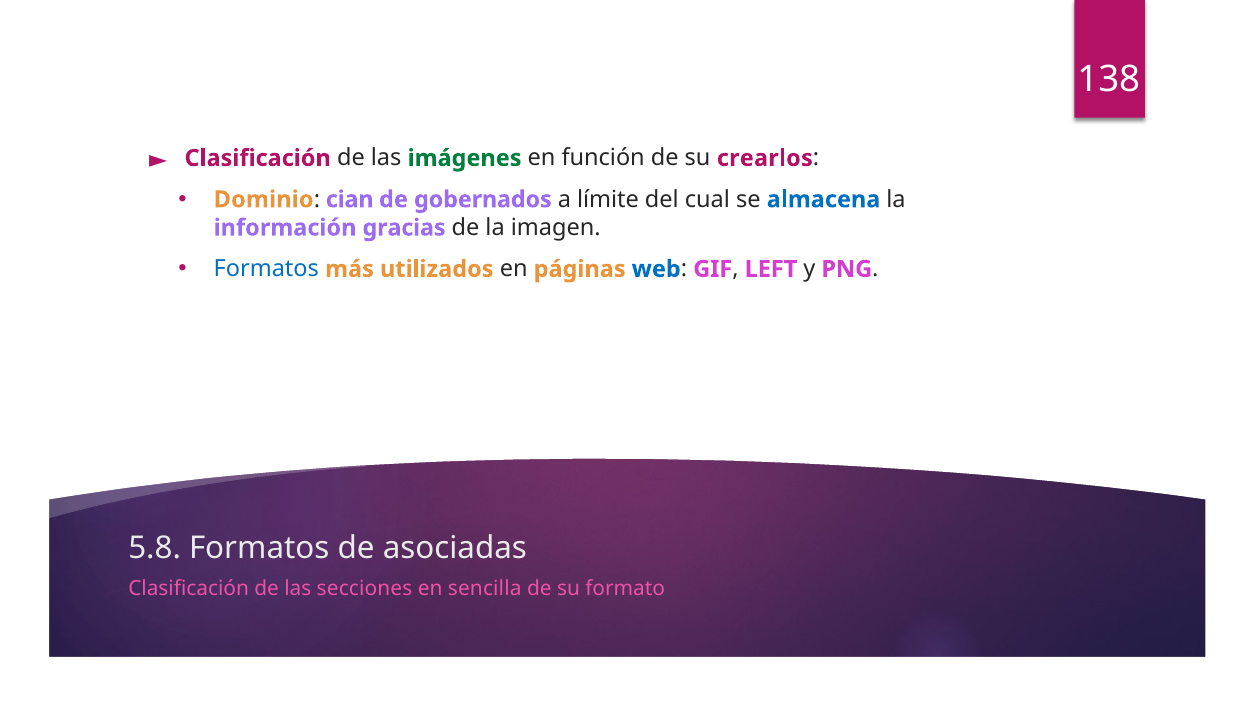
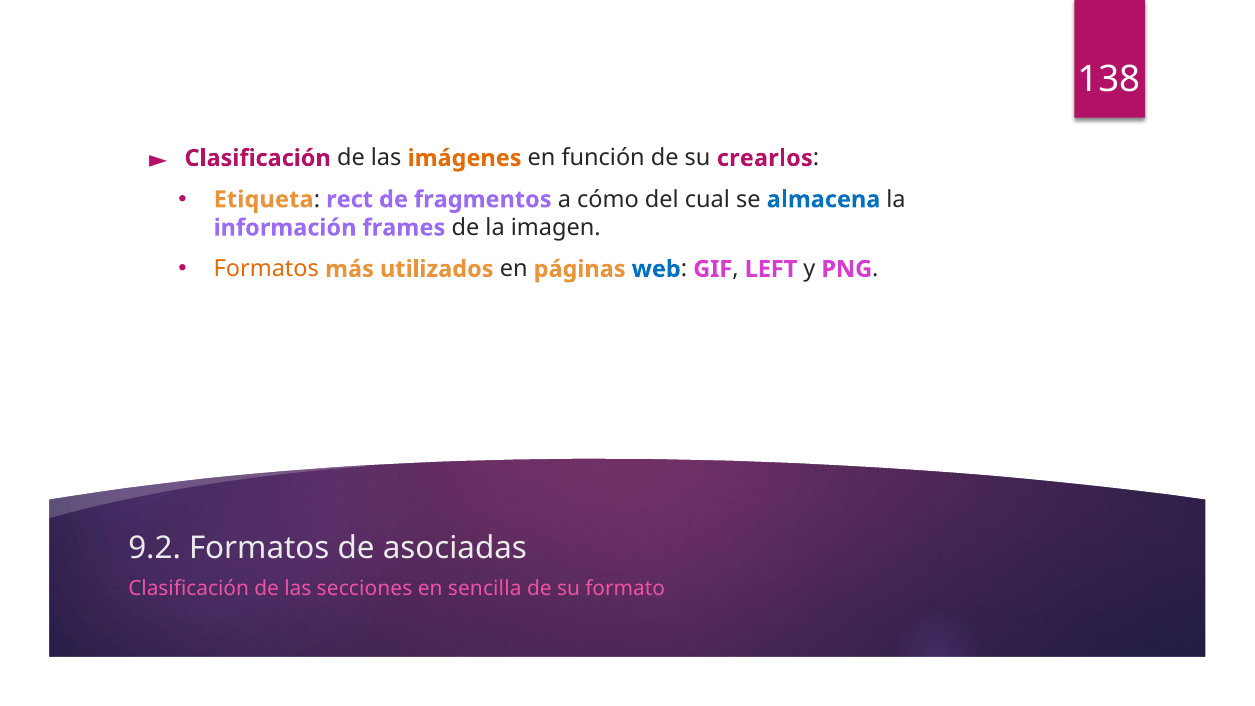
imágenes colour: green -> orange
Dominio: Dominio -> Etiqueta
cian: cian -> rect
gobernados: gobernados -> fragmentos
límite: límite -> cómo
gracias: gracias -> frames
Formatos at (266, 269) colour: blue -> orange
5.8: 5.8 -> 9.2
